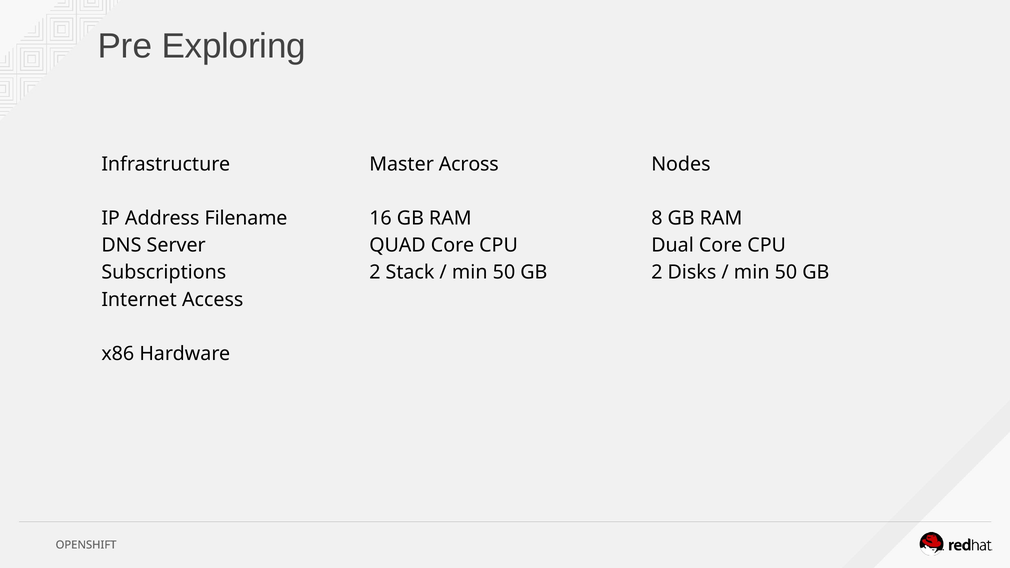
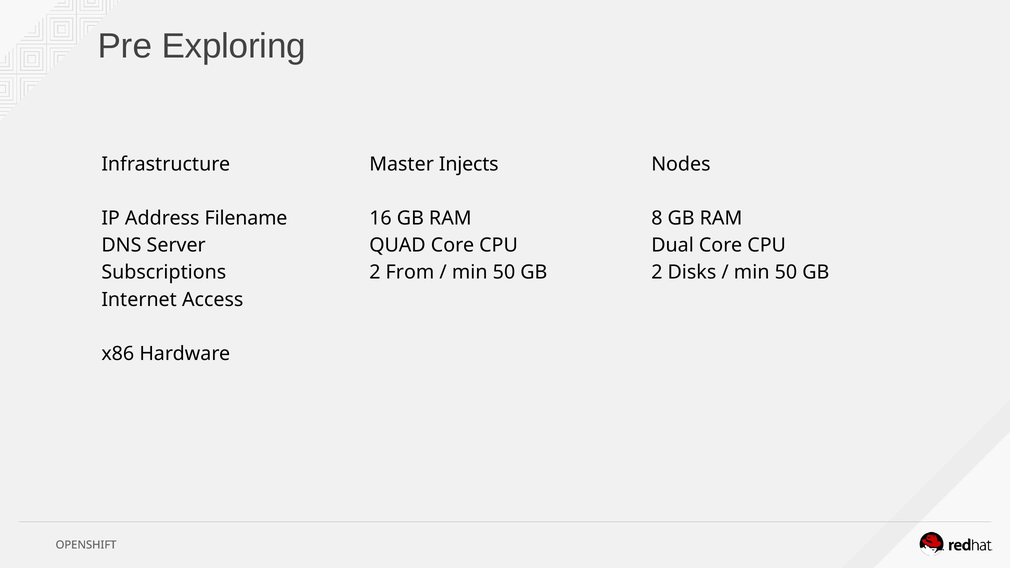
Across: Across -> Injects
Stack: Stack -> From
